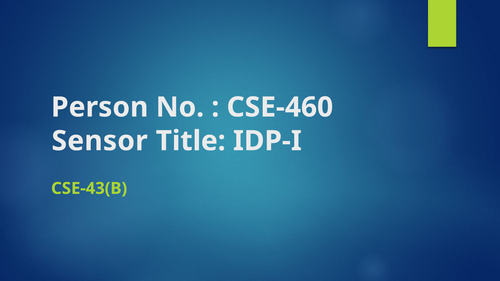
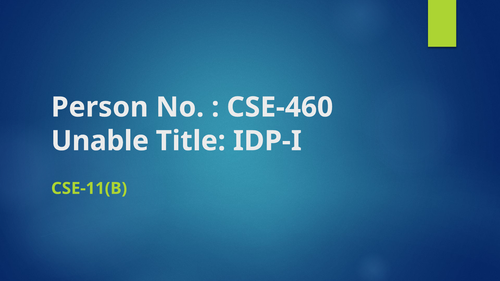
Sensor: Sensor -> Unable
CSE-43(B: CSE-43(B -> CSE-11(B
